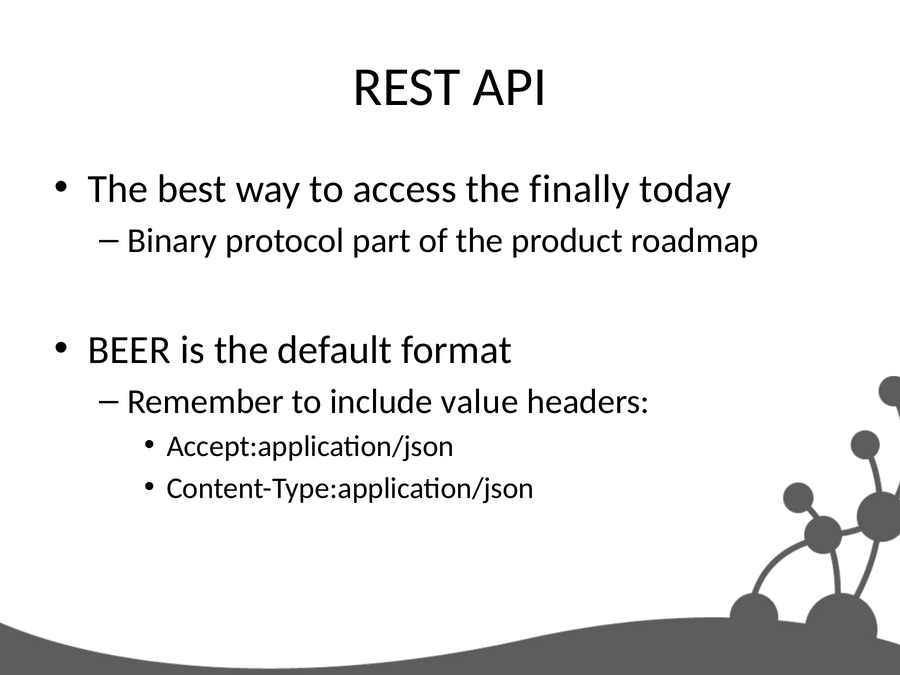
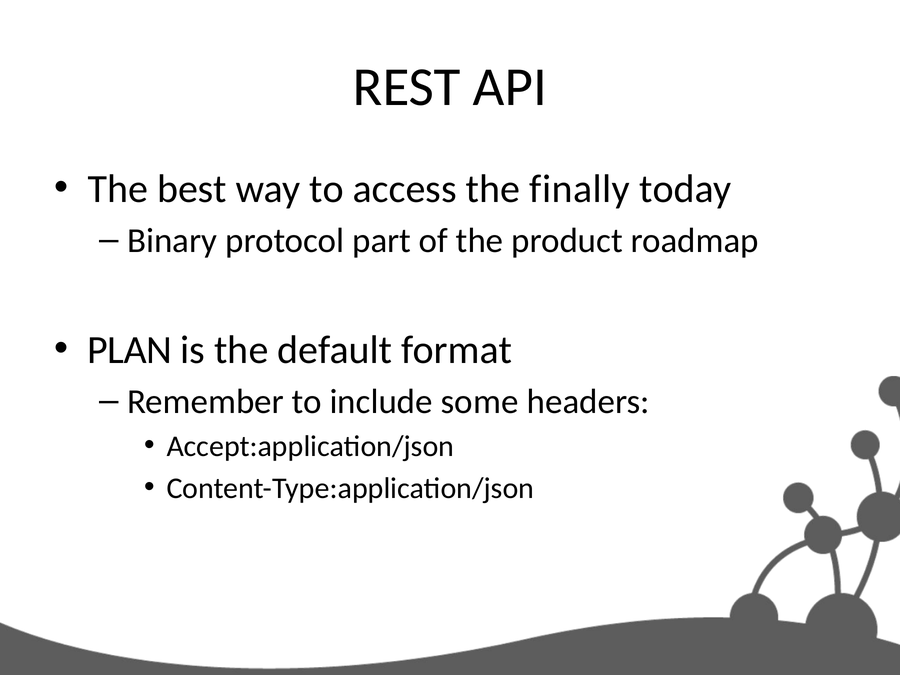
BEER: BEER -> PLAN
value: value -> some
